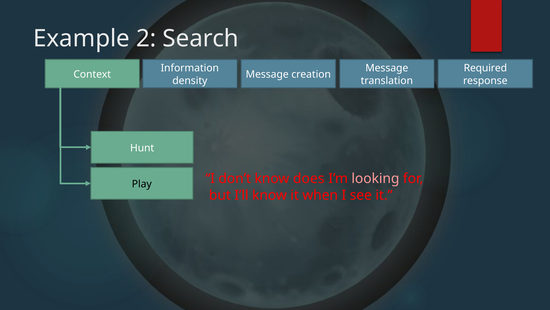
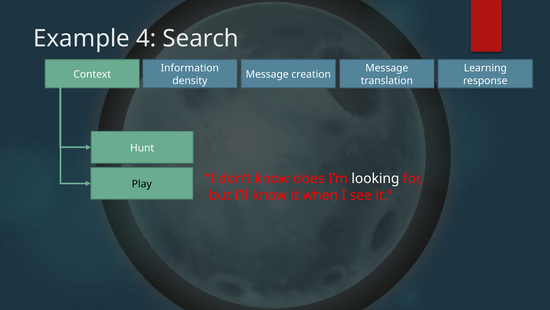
2: 2 -> 4
Required: Required -> Learning
looking colour: pink -> white
